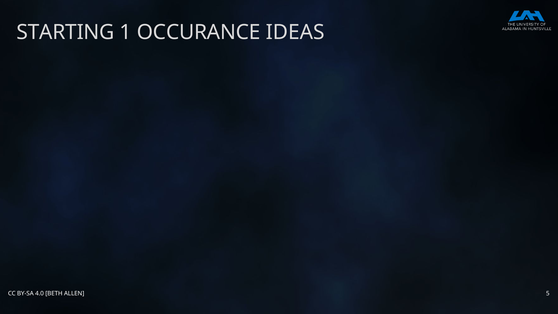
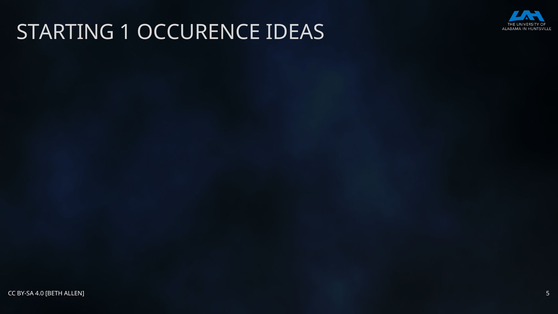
OCCURANCE: OCCURANCE -> OCCURENCE
